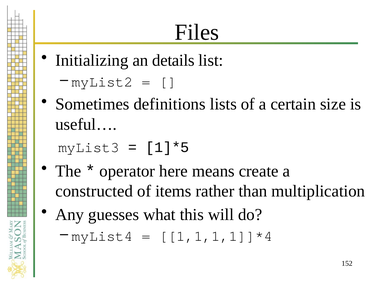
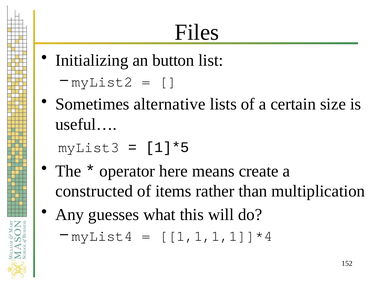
details: details -> button
definitions: definitions -> alternative
